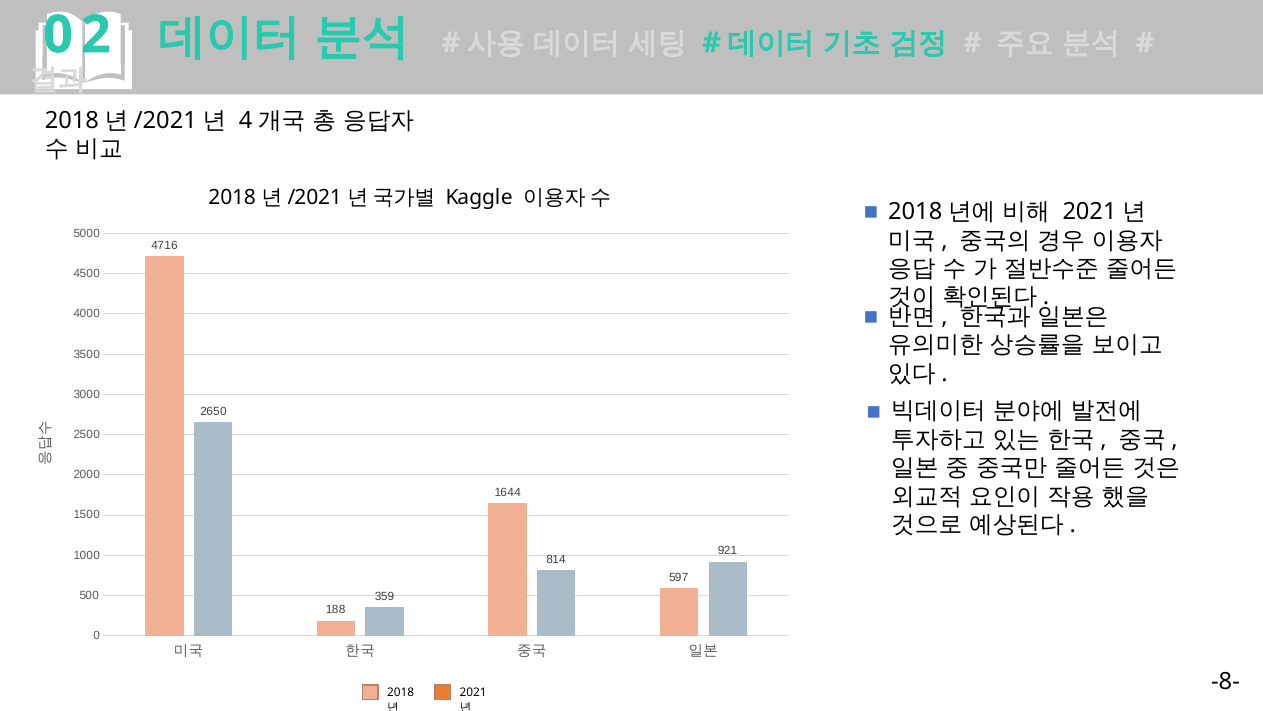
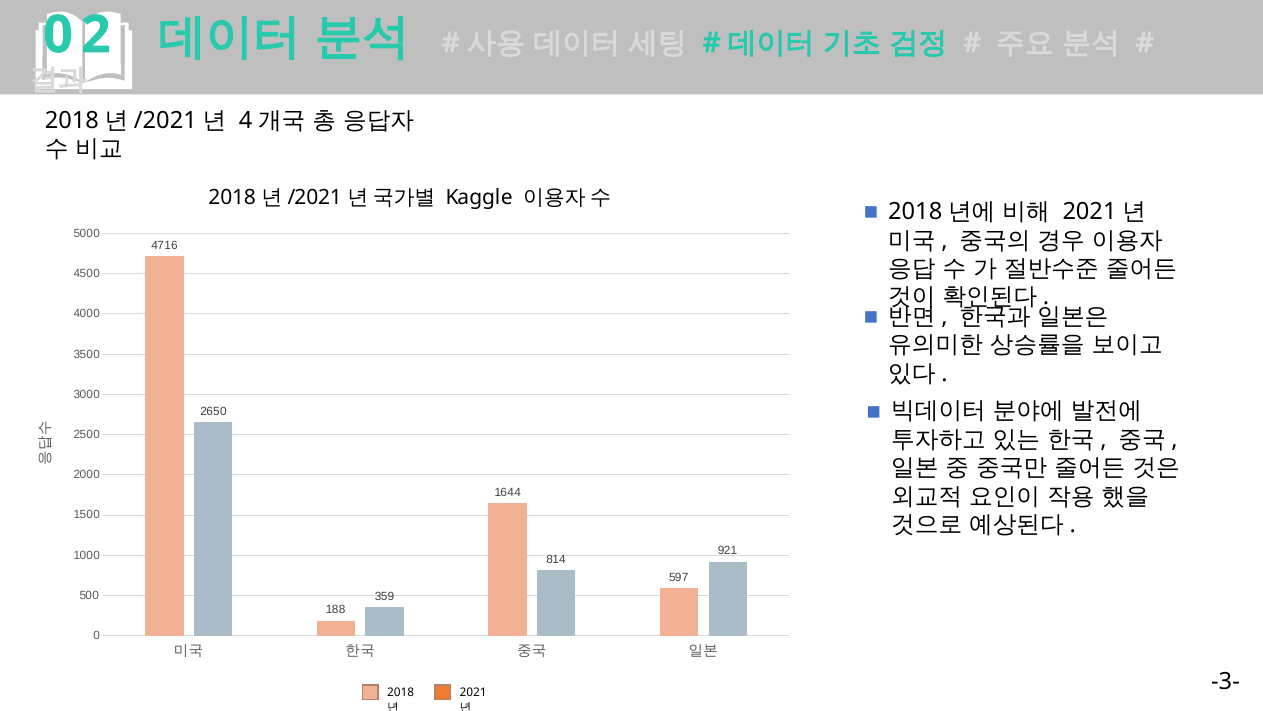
-8-: -8- -> -3-
